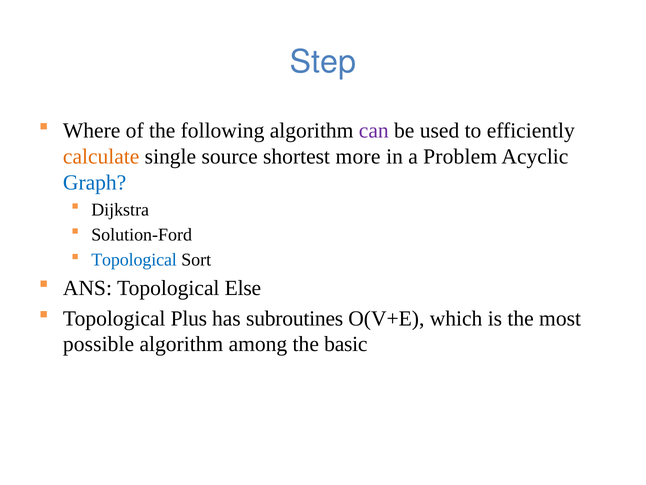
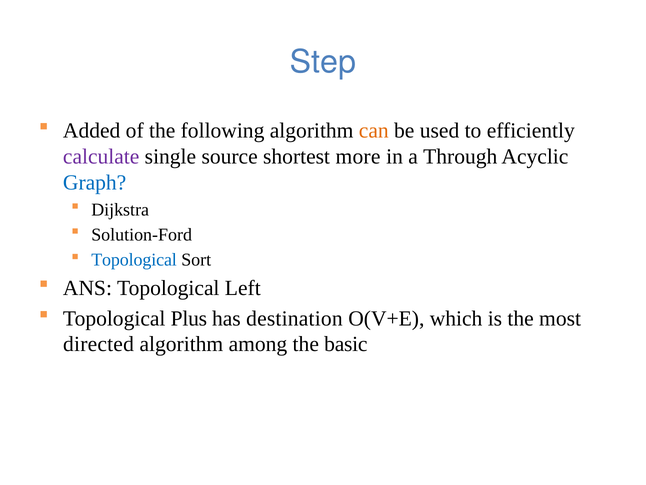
Where: Where -> Added
can colour: purple -> orange
calculate colour: orange -> purple
Problem: Problem -> Through
Else: Else -> Left
subroutines: subroutines -> destination
possible: possible -> directed
